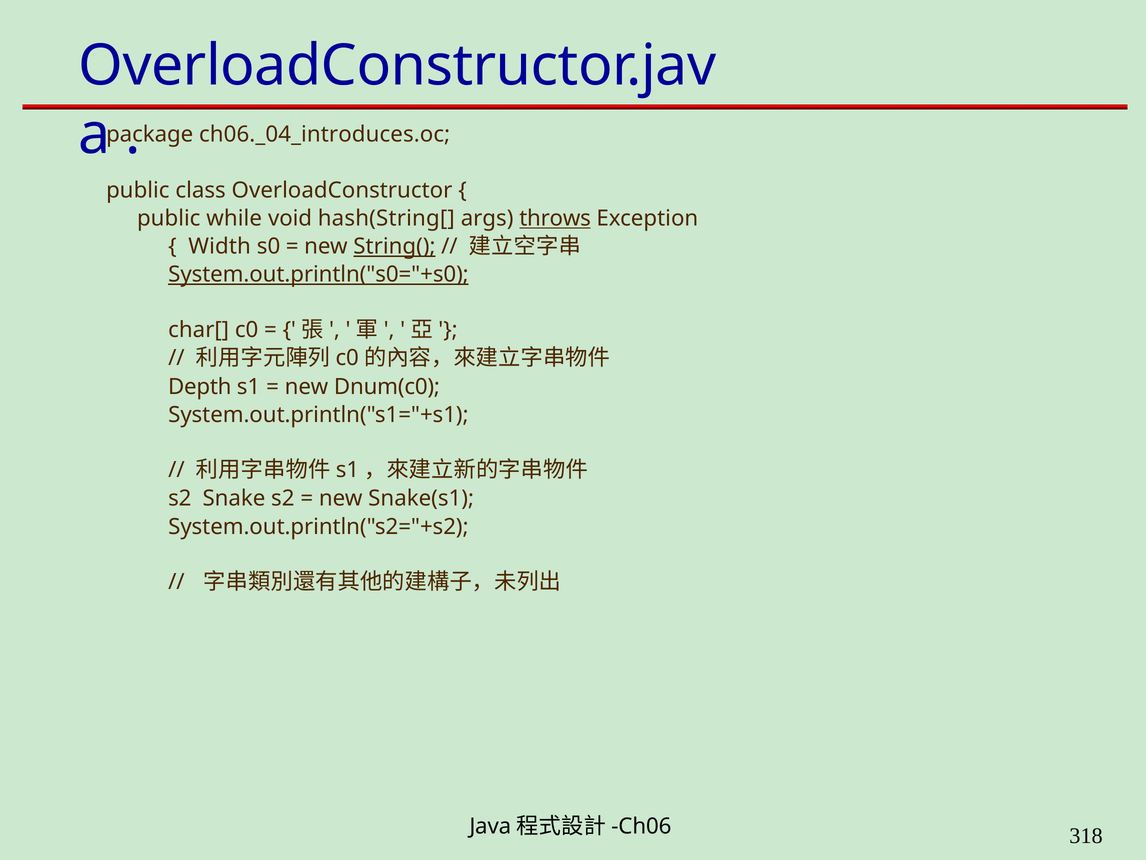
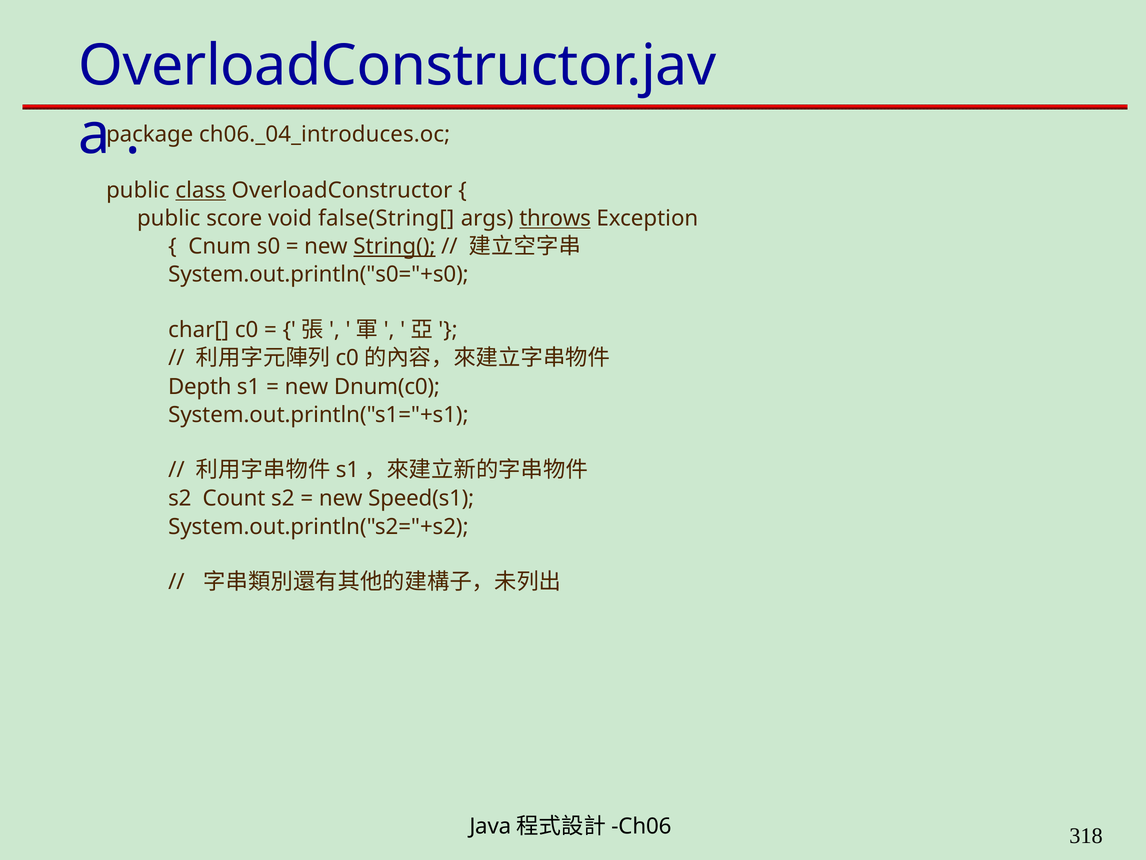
class underline: none -> present
while: while -> score
hash(String[: hash(String[ -> false(String[
Width: Width -> Cnum
System.out.println("s0="+s0 underline: present -> none
Snake: Snake -> Count
Snake(s1: Snake(s1 -> Speed(s1
